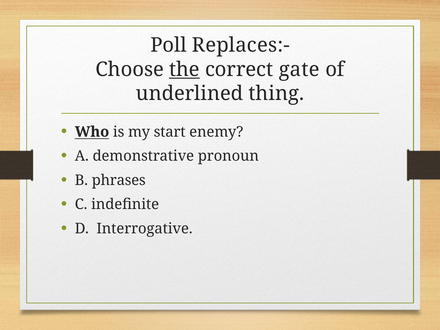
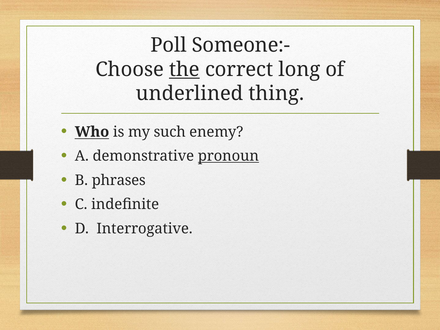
Replaces:-: Replaces:- -> Someone:-
gate: gate -> long
start: start -> such
pronoun underline: none -> present
